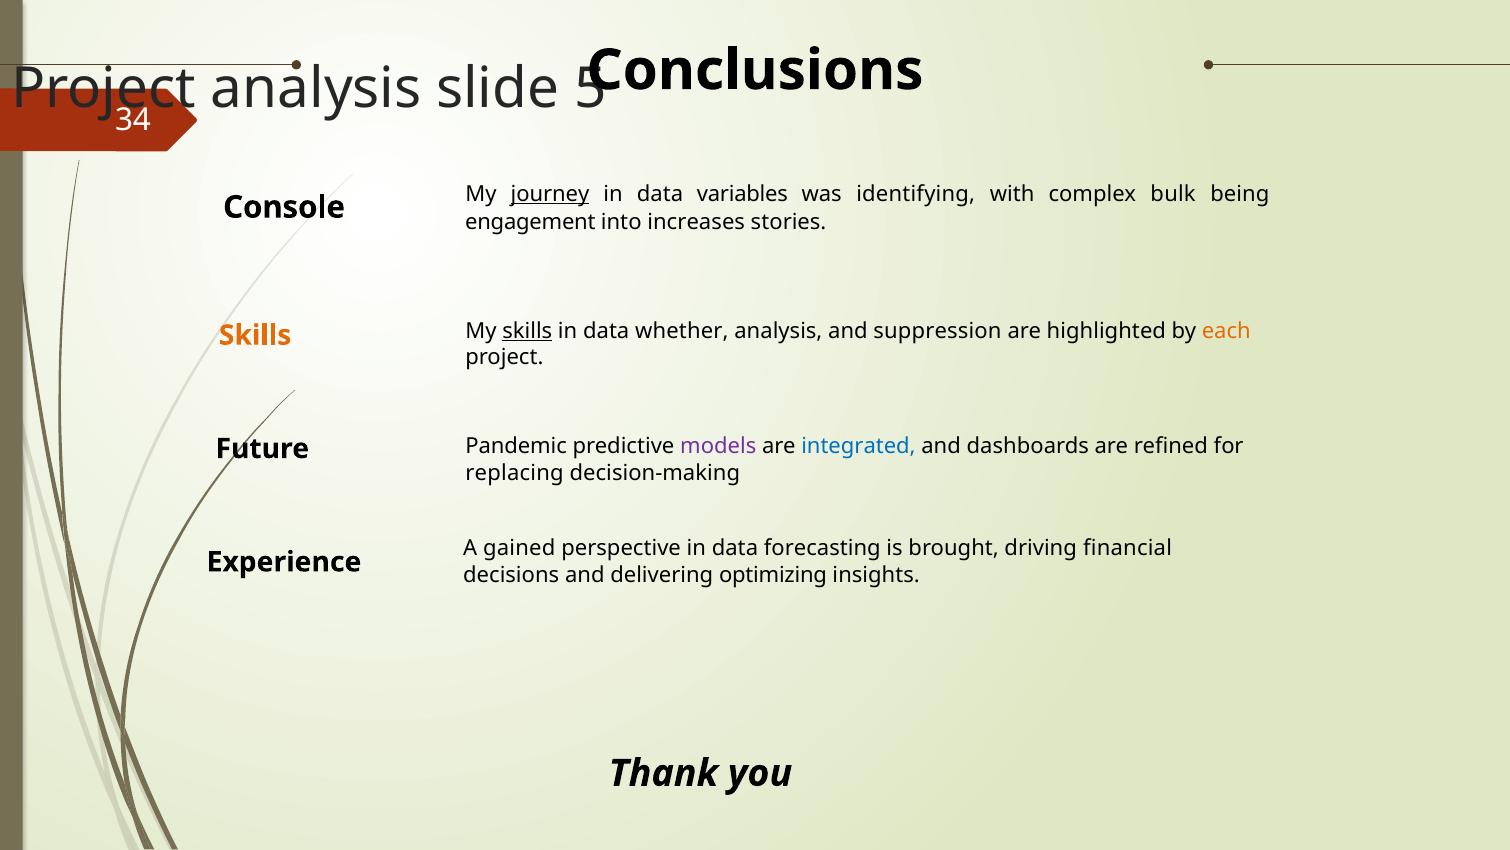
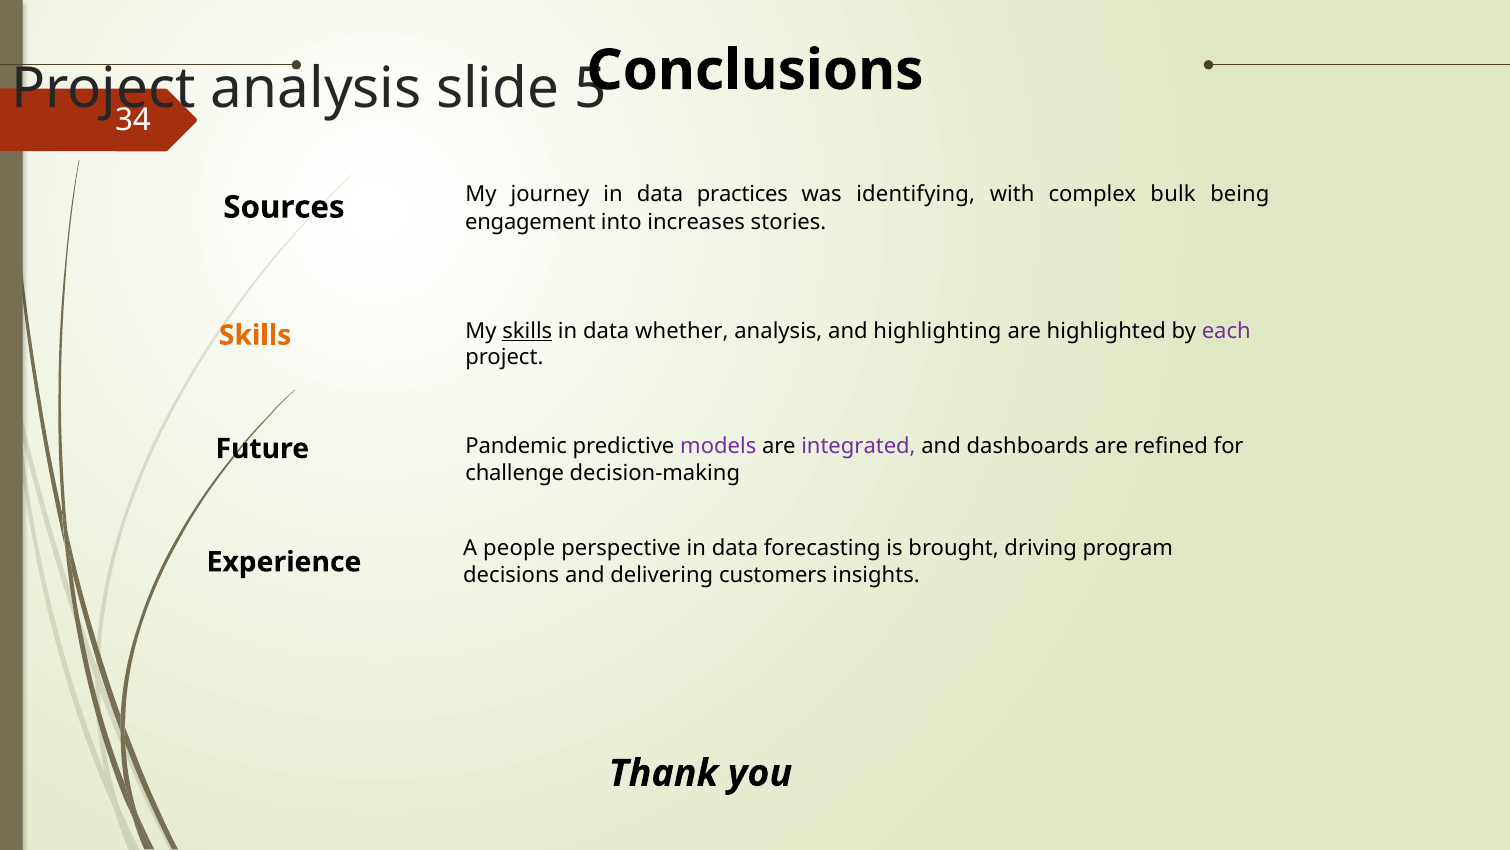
journey underline: present -> none
variables: variables -> practices
Console: Console -> Sources
suppression: suppression -> highlighting
each colour: orange -> purple
integrated colour: blue -> purple
replacing: replacing -> challenge
gained: gained -> people
financial: financial -> program
optimizing: optimizing -> customers
